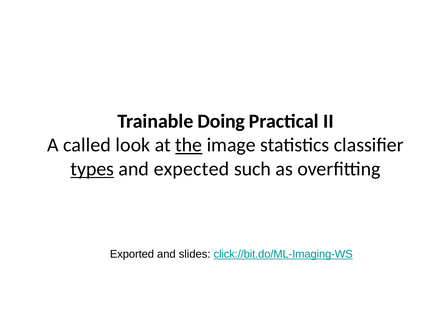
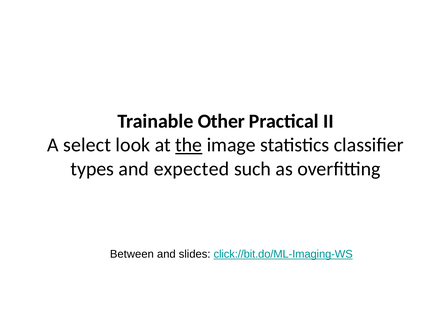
Doing: Doing -> Other
called: called -> select
types underline: present -> none
Exported: Exported -> Between
